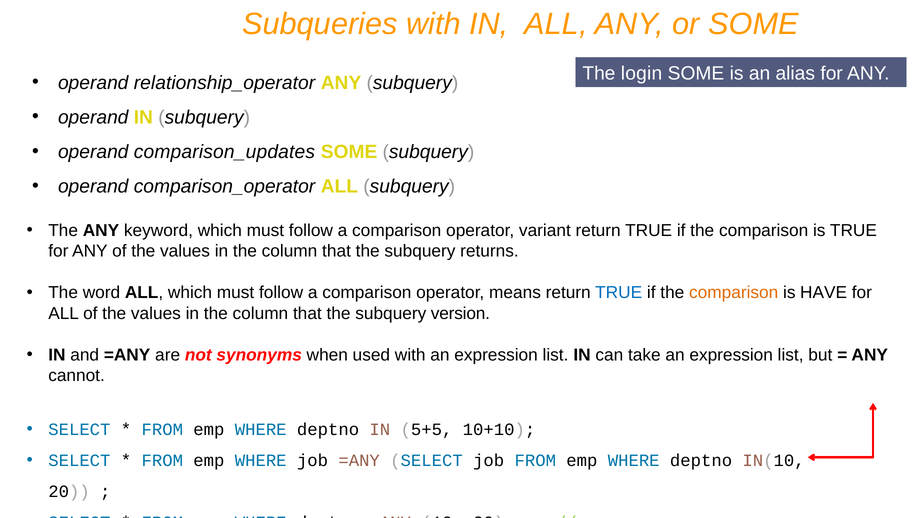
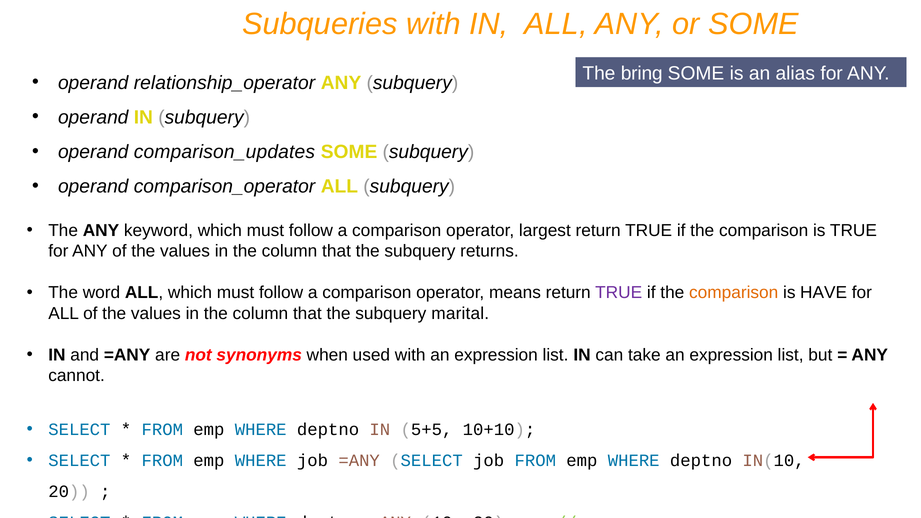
login: login -> bring
variant: variant -> largest
TRUE at (619, 293) colour: blue -> purple
version: version -> marital
